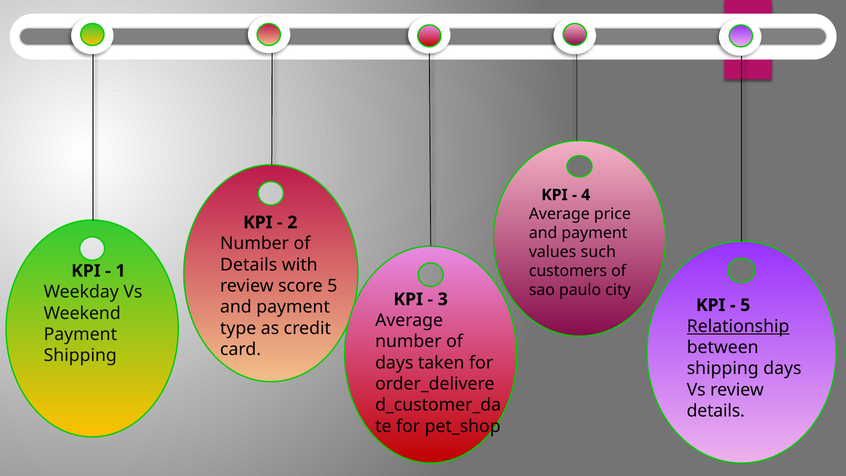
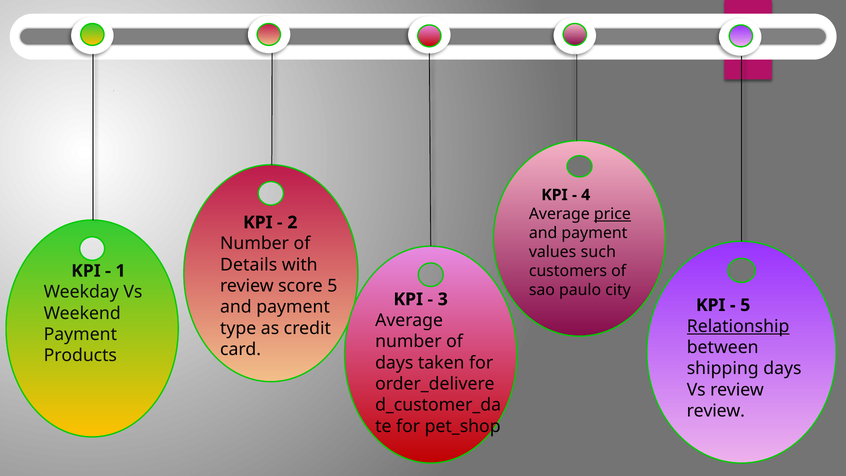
price underline: none -> present
Shipping at (80, 355): Shipping -> Products
details at (716, 411): details -> review
